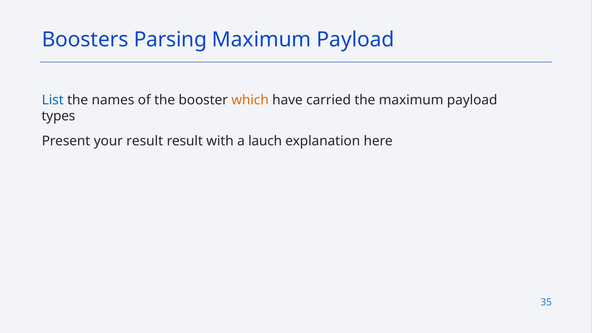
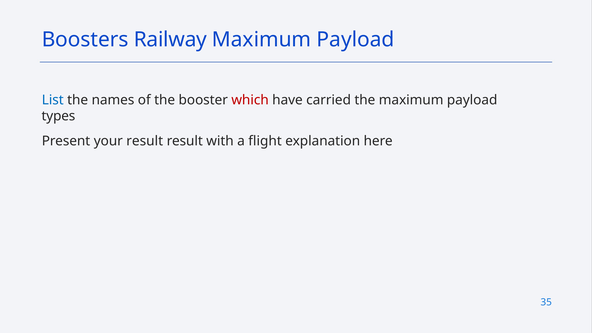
Parsing: Parsing -> Railway
which colour: orange -> red
lauch: lauch -> flight
